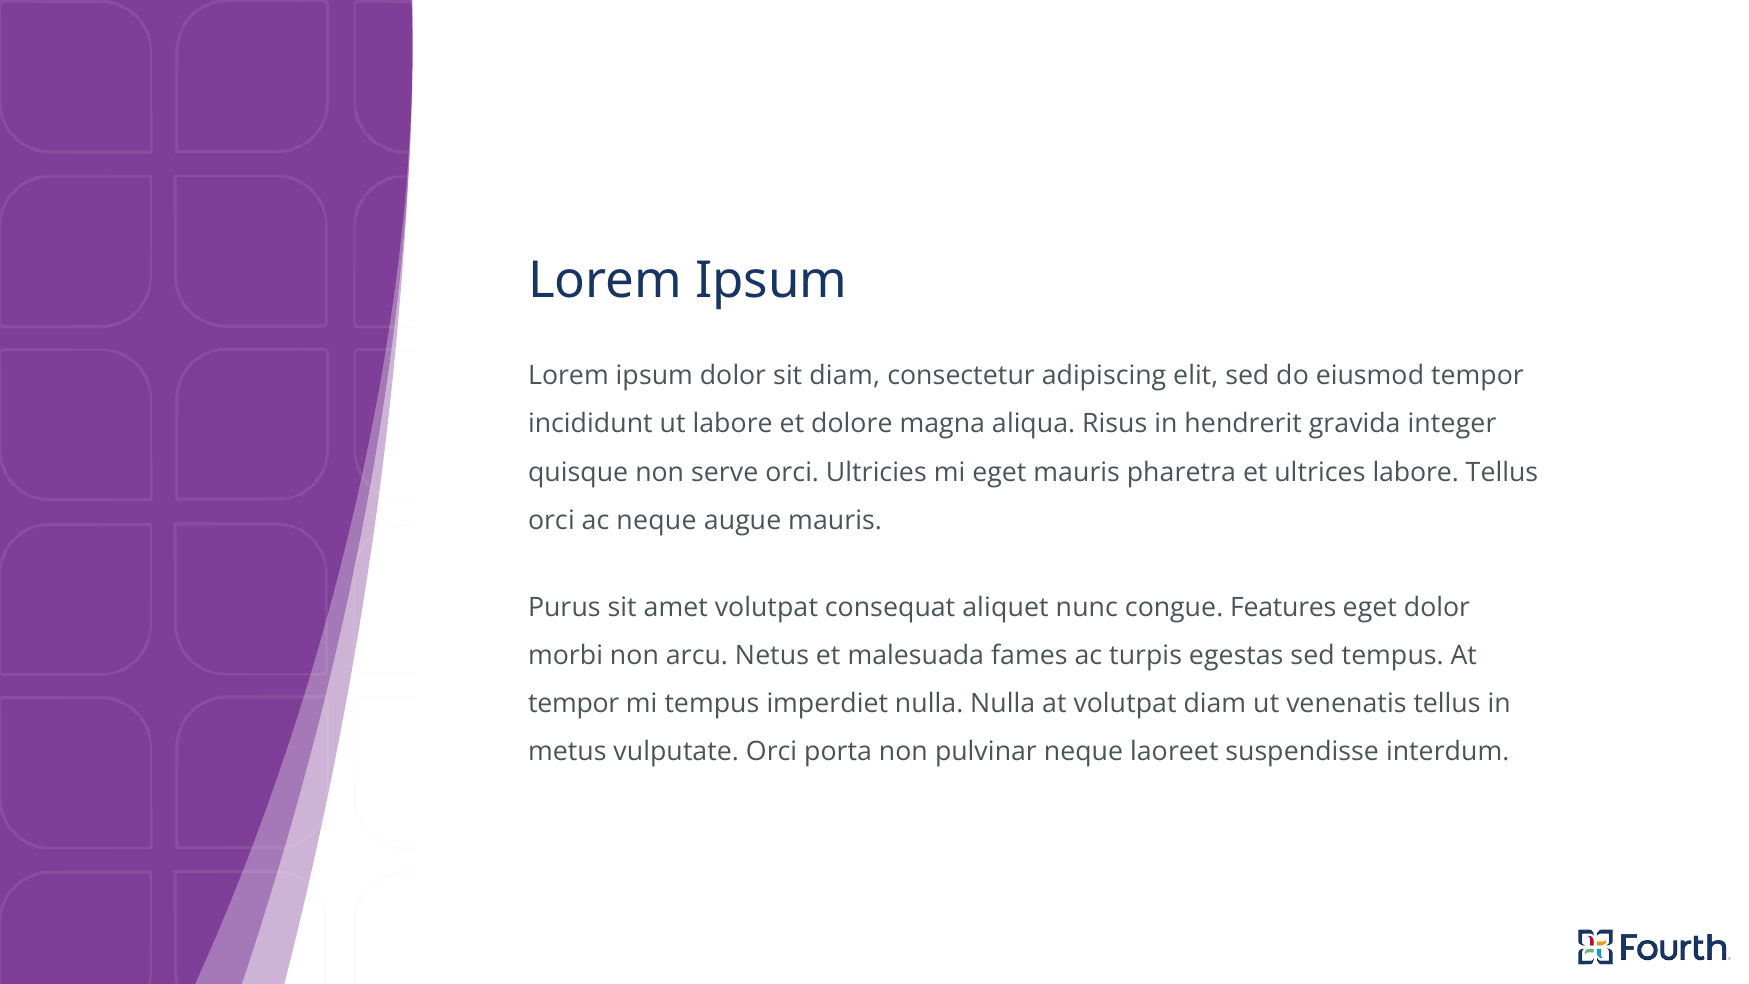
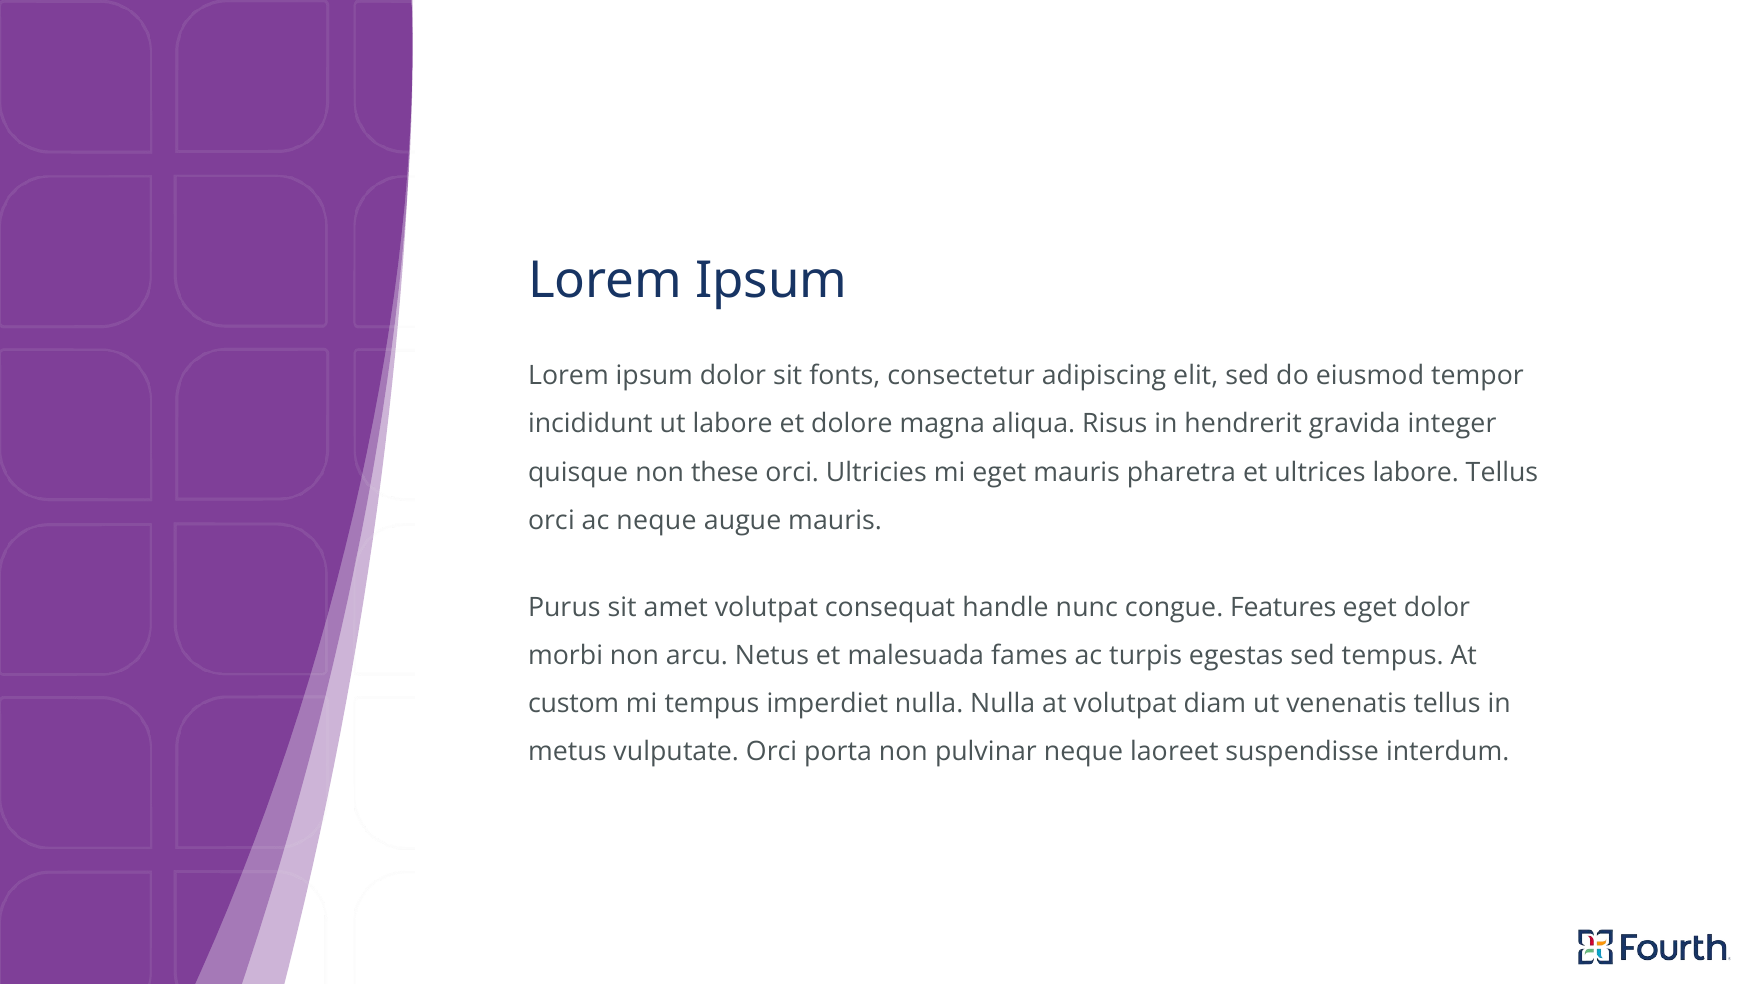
sit diam: diam -> fonts
serve: serve -> these
aliquet: aliquet -> handle
tempor at (574, 704): tempor -> custom
